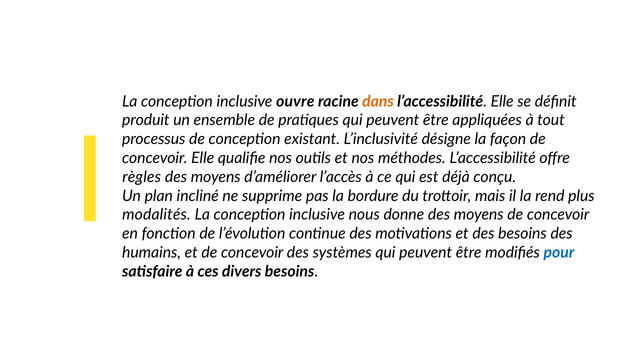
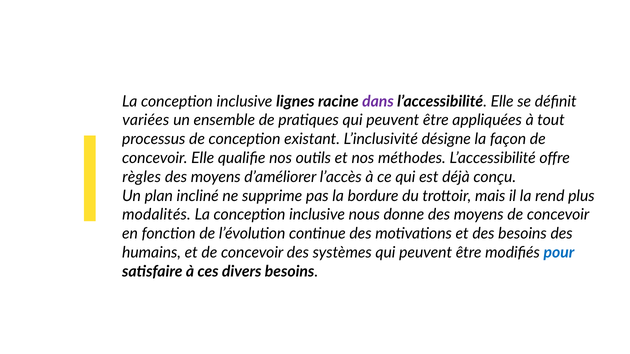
ouvre: ouvre -> lignes
dans colour: orange -> purple
produit: produit -> variées
